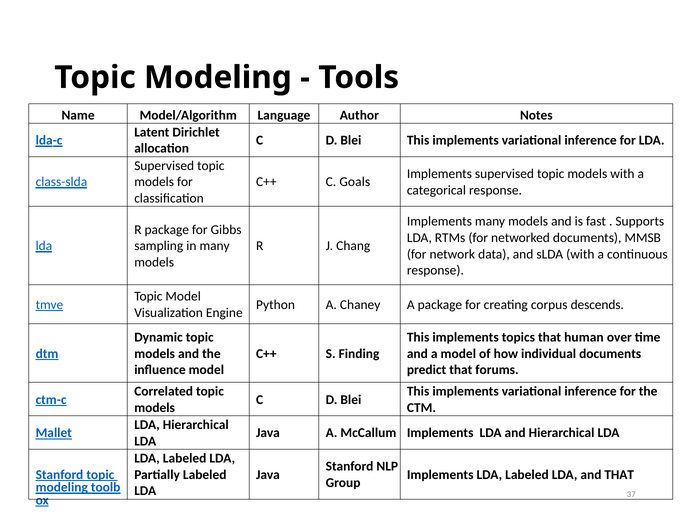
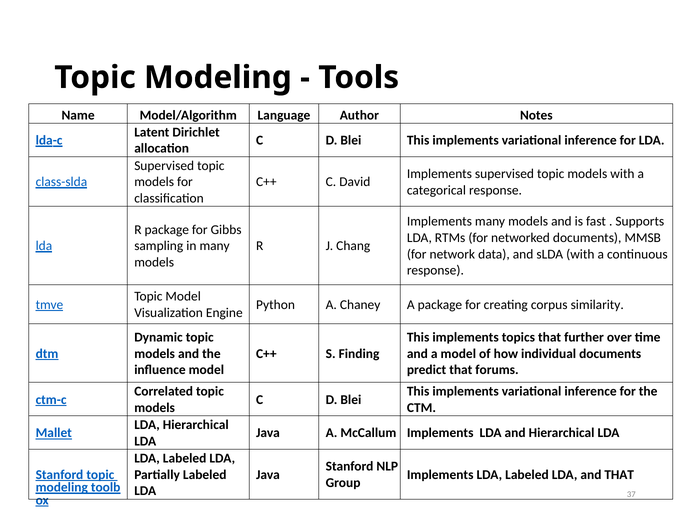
Goals: Goals -> David
descends: descends -> similarity
human: human -> further
